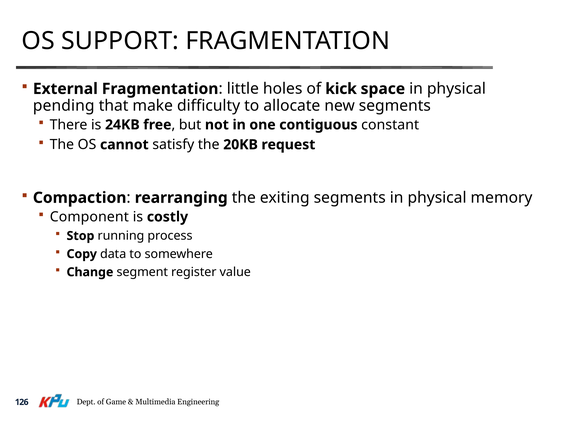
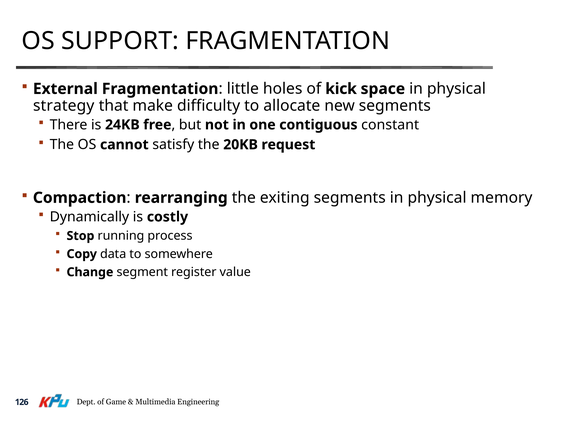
pending: pending -> strategy
Component: Component -> Dynamically
